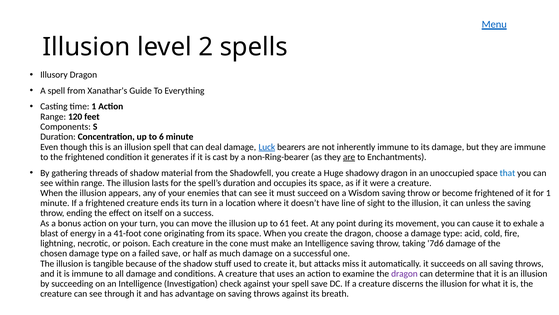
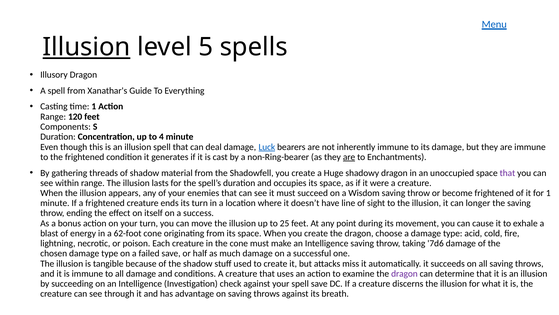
Illusion at (87, 47) underline: none -> present
2: 2 -> 5
6: 6 -> 4
that at (507, 173) colour: blue -> purple
unless: unless -> longer
61: 61 -> 25
41-foot: 41-foot -> 62-foot
